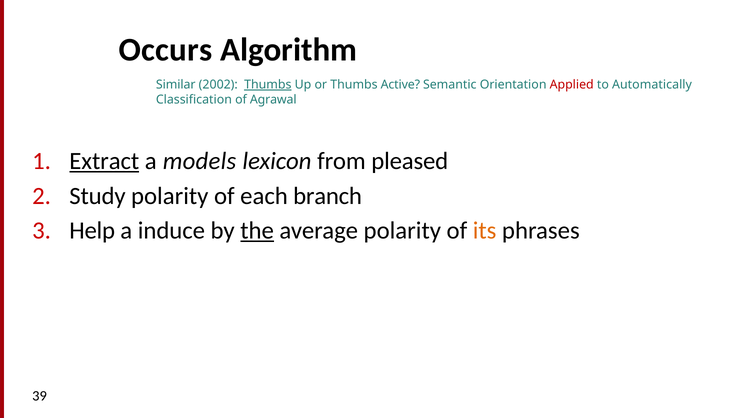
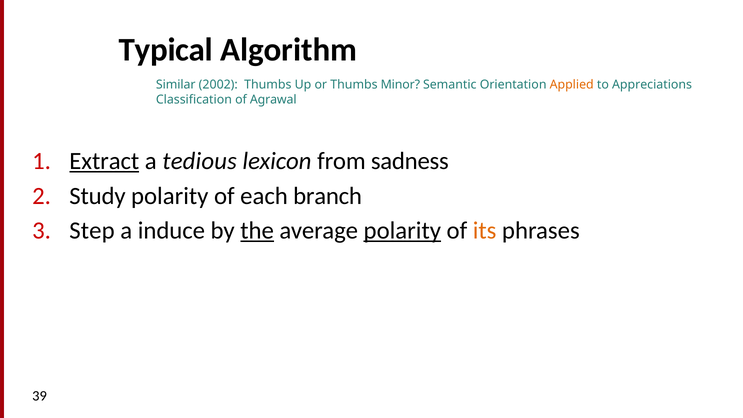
Occurs: Occurs -> Typical
Thumbs at (268, 85) underline: present -> none
Active: Active -> Minor
Applied colour: red -> orange
Automatically: Automatically -> Appreciations
models: models -> tedious
pleased: pleased -> sadness
Help: Help -> Step
polarity at (402, 230) underline: none -> present
